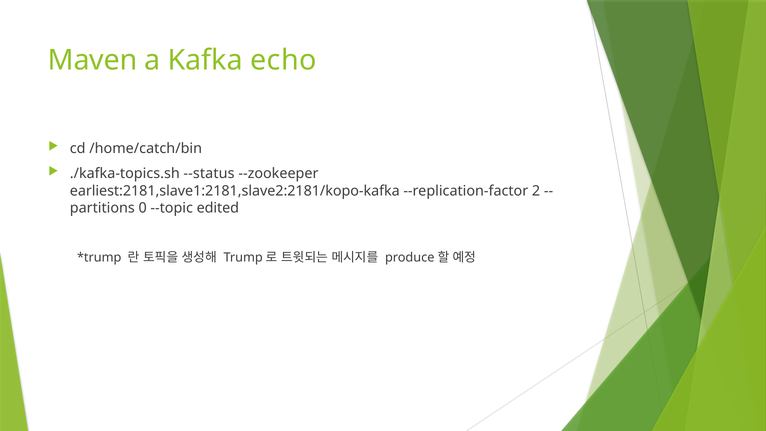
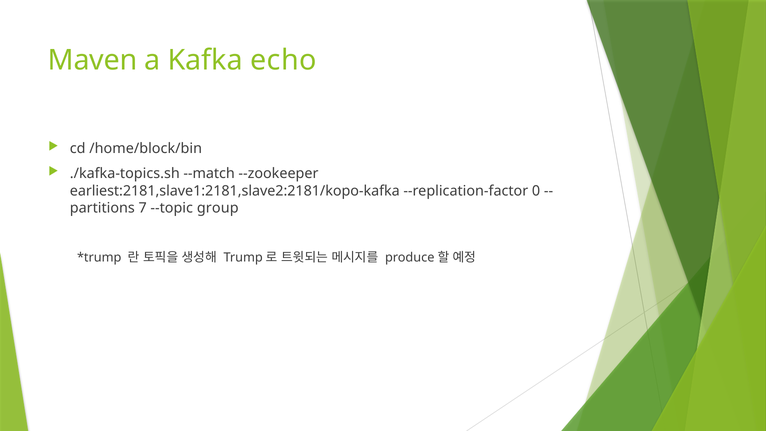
/home/catch/bin: /home/catch/bin -> /home/block/bin
--status: --status -> --match
2: 2 -> 0
0: 0 -> 7
edited: edited -> group
